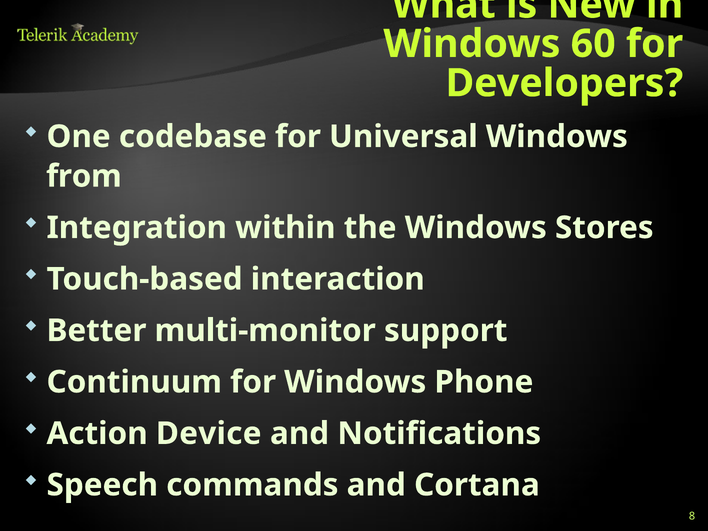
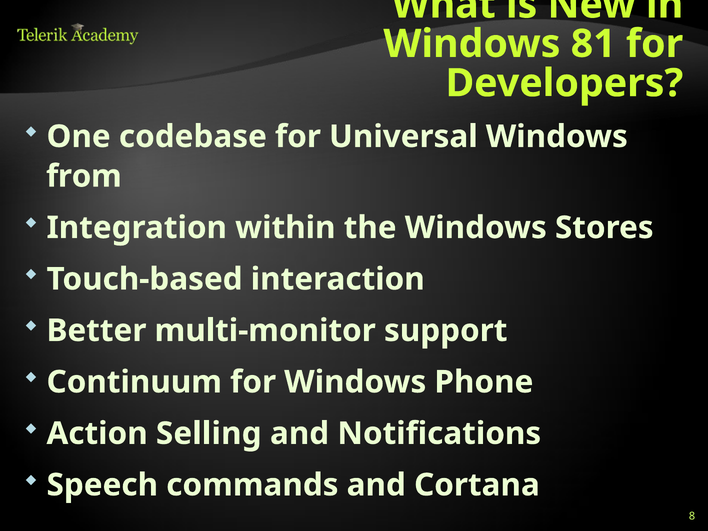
60: 60 -> 81
Device: Device -> Selling
